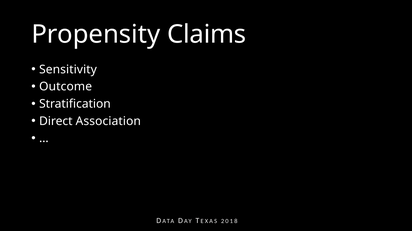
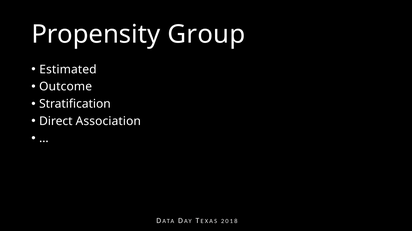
Claims: Claims -> Group
Sensitivity: Sensitivity -> Estimated
